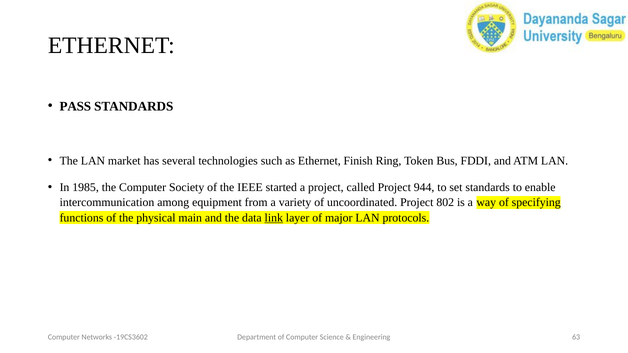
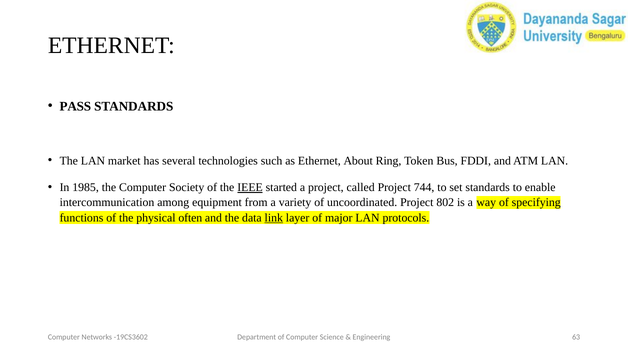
Finish: Finish -> About
IEEE underline: none -> present
944: 944 -> 744
main: main -> often
